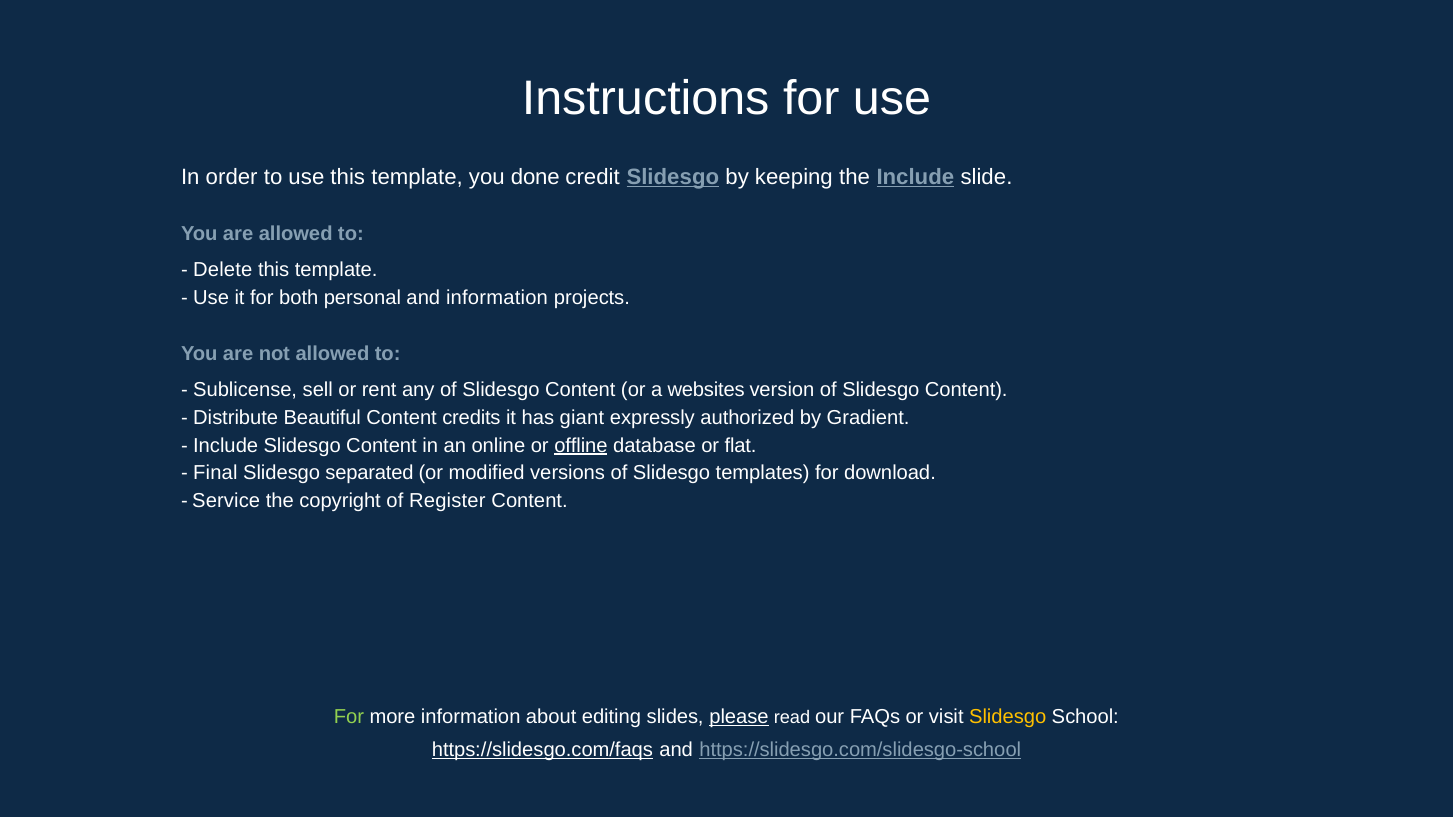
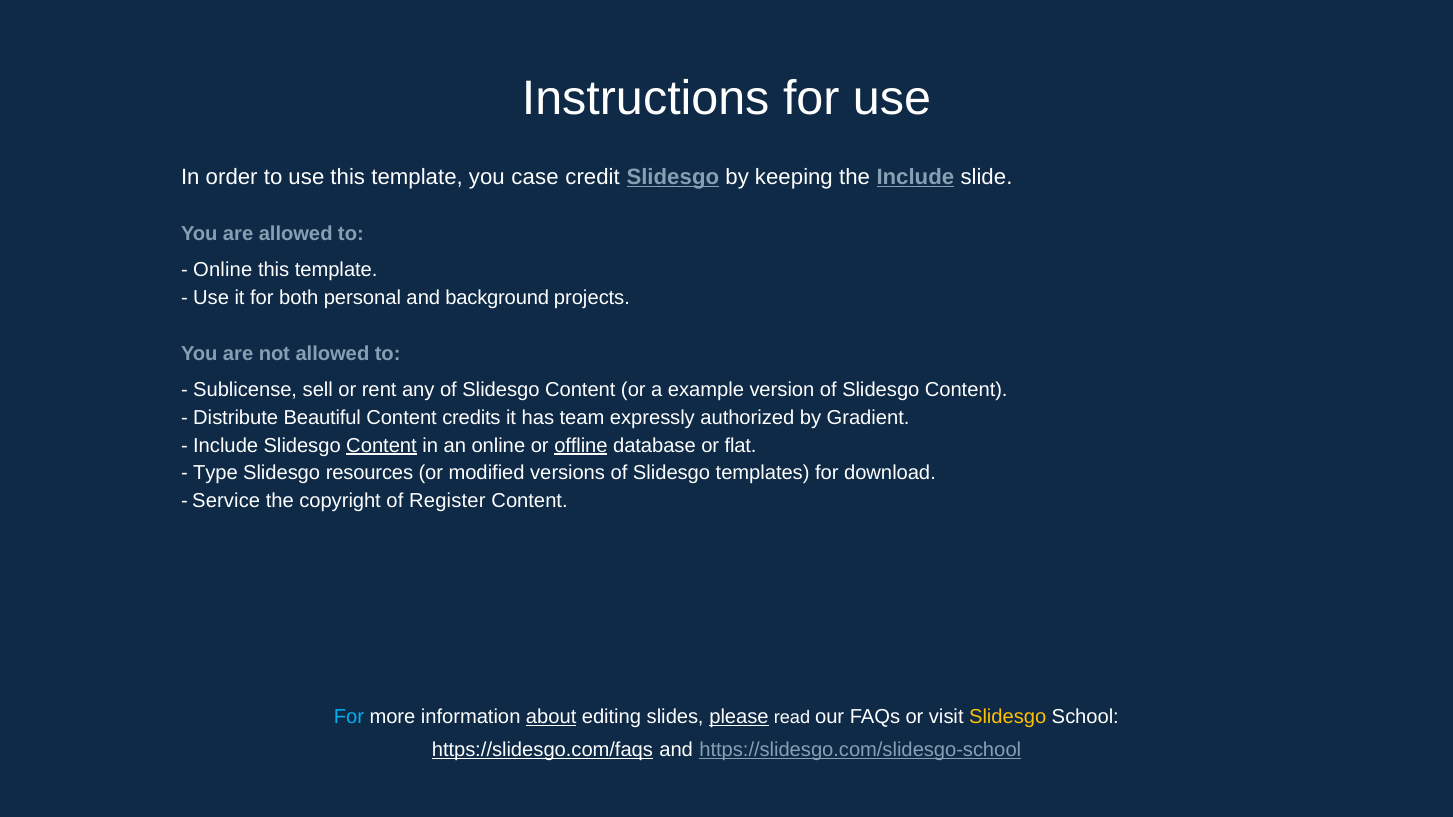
done: done -> case
Delete at (223, 270): Delete -> Online
and information: information -> background
websites: websites -> example
giant: giant -> team
Content at (382, 446) underline: none -> present
Final: Final -> Type
separated: separated -> resources
For at (349, 717) colour: light green -> light blue
about underline: none -> present
